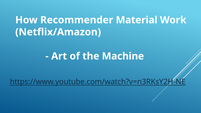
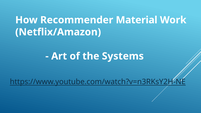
Machine: Machine -> Systems
